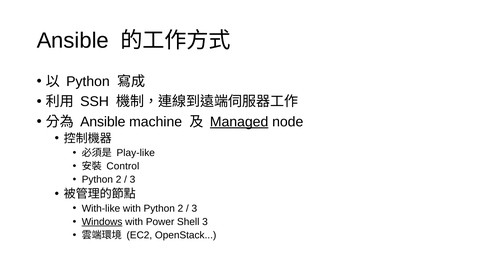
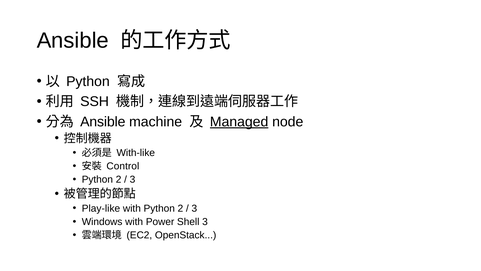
Play-like: Play-like -> With-like
With-like: With-like -> Play-like
Windows underline: present -> none
